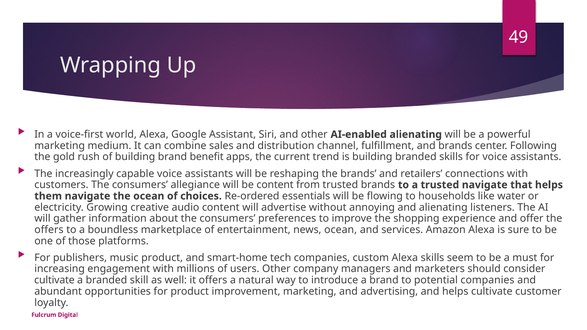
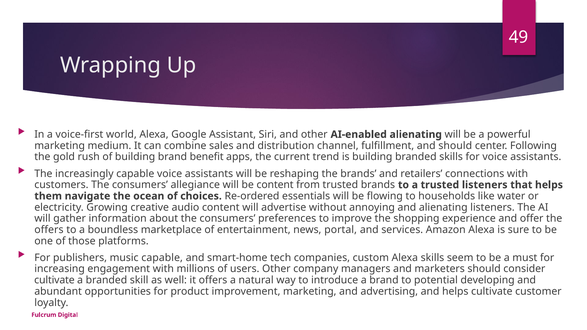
and brands: brands -> should
trusted navigate: navigate -> listeners
news ocean: ocean -> portal
music product: product -> capable
potential companies: companies -> developing
